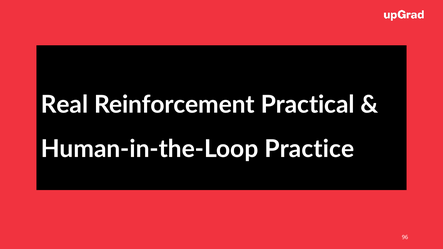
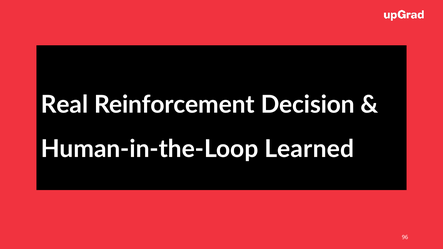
Practical: Practical -> Decision
Practice: Practice -> Learned
